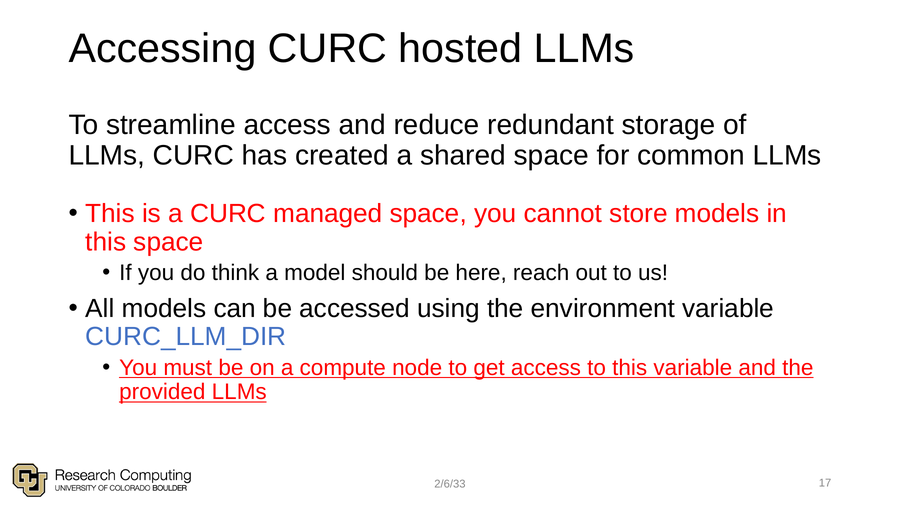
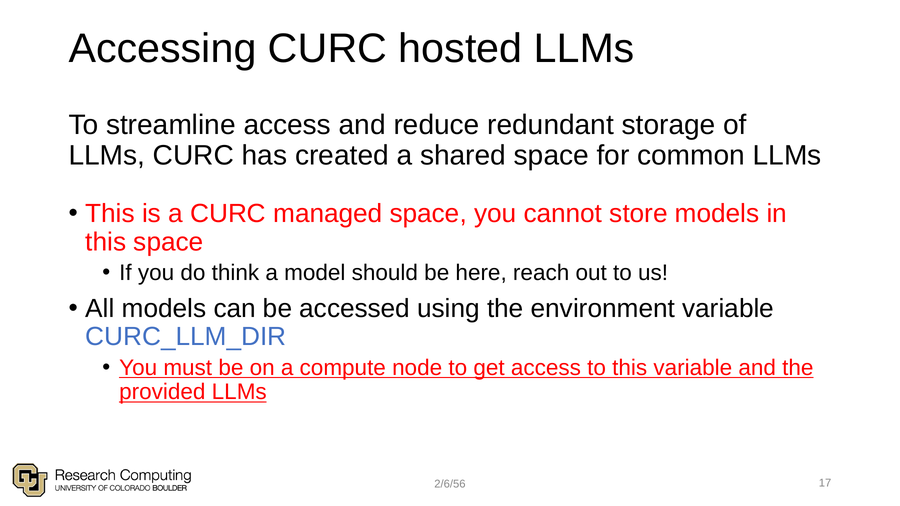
2/6/33: 2/6/33 -> 2/6/56
